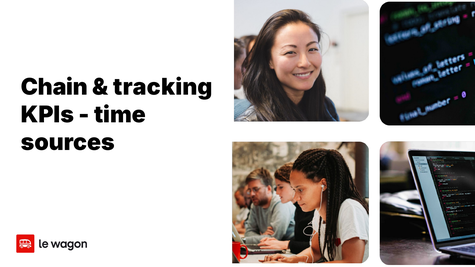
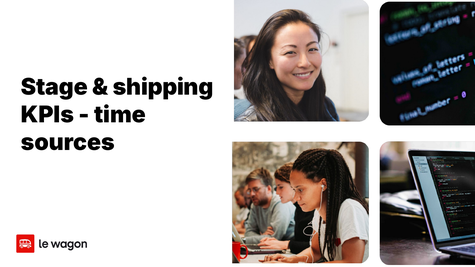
Chain: Chain -> Stage
tracking: tracking -> shipping
